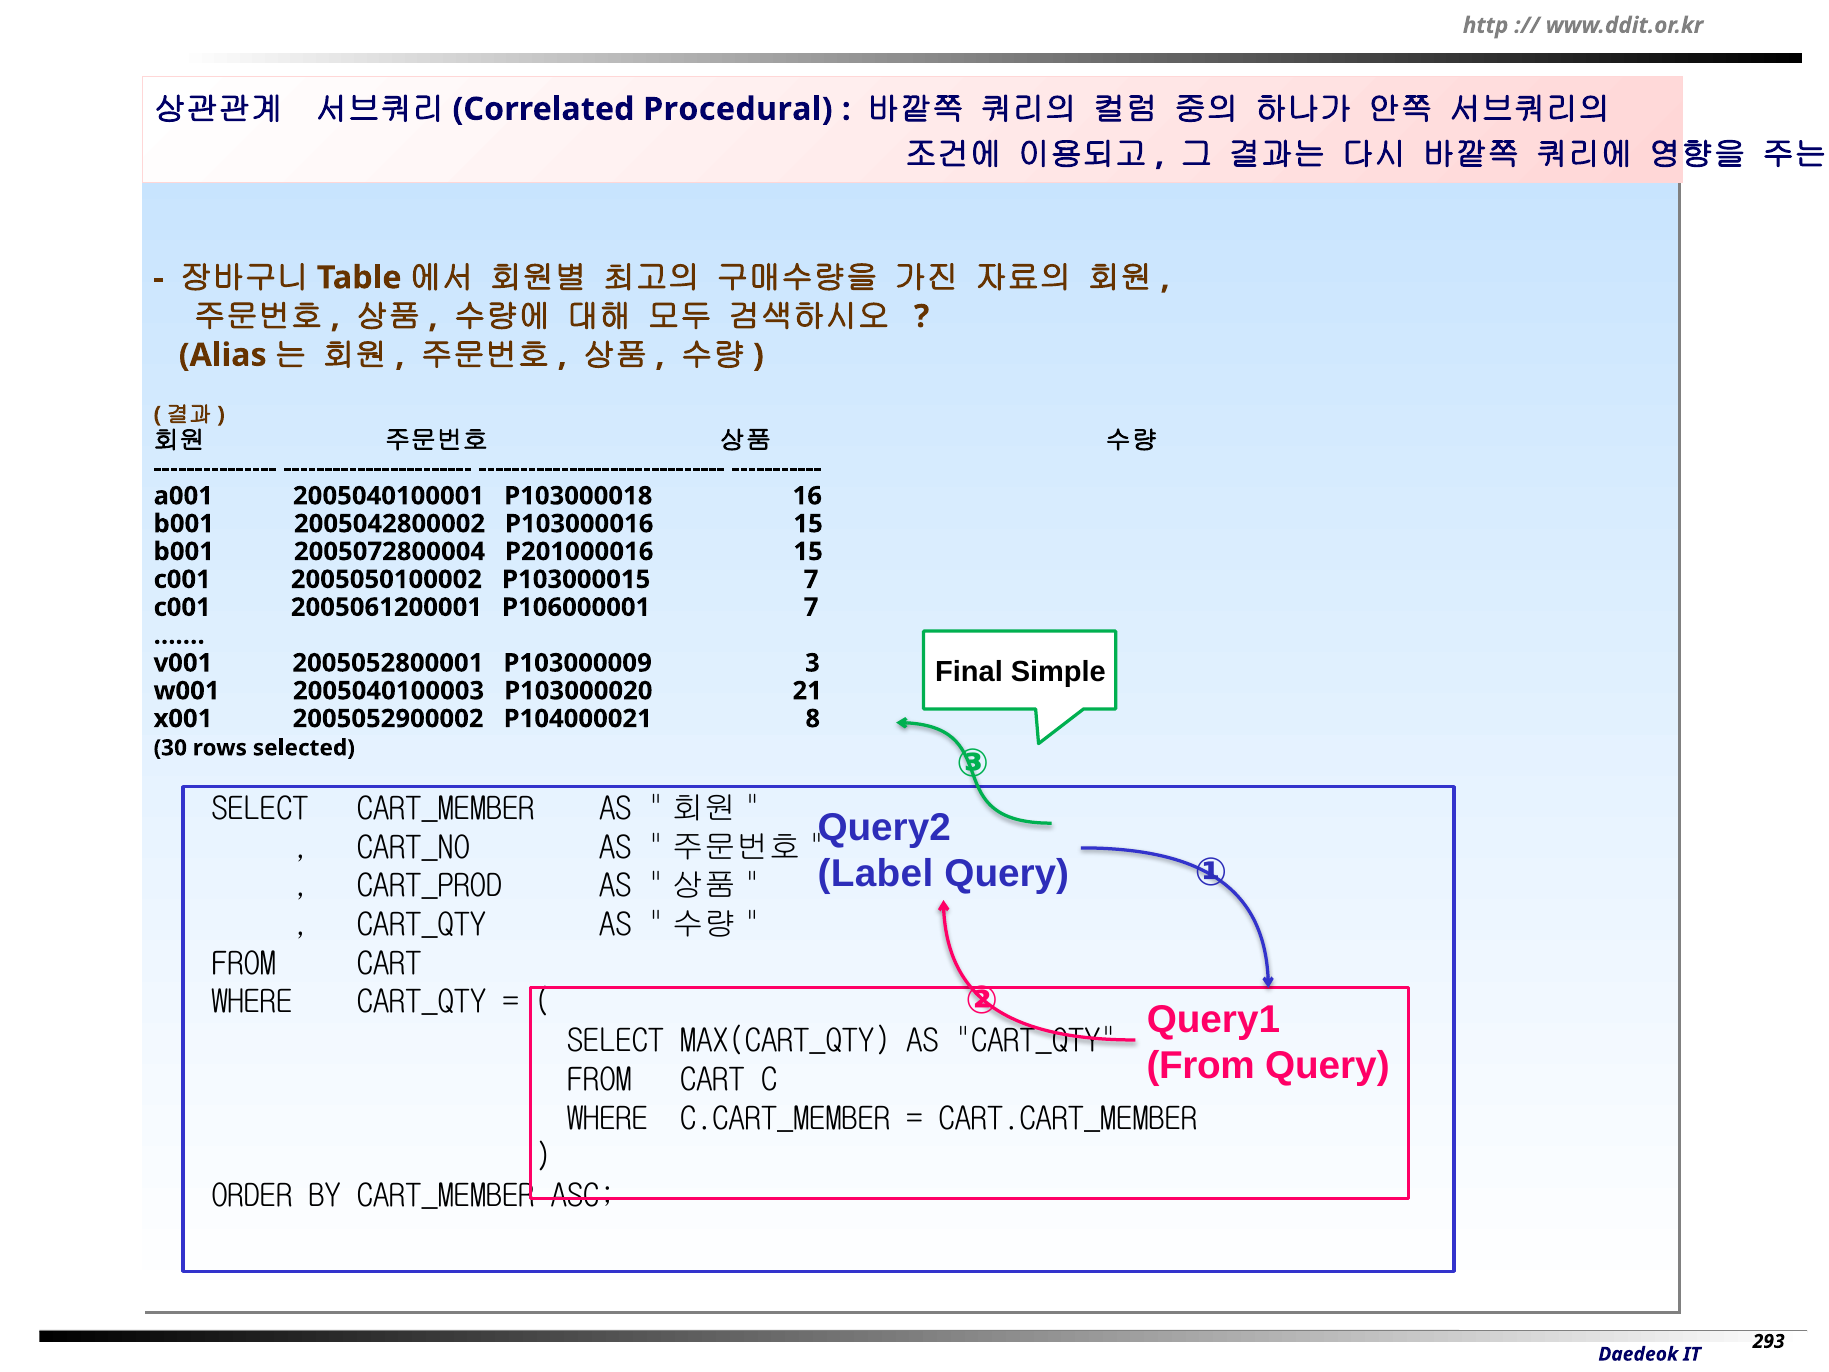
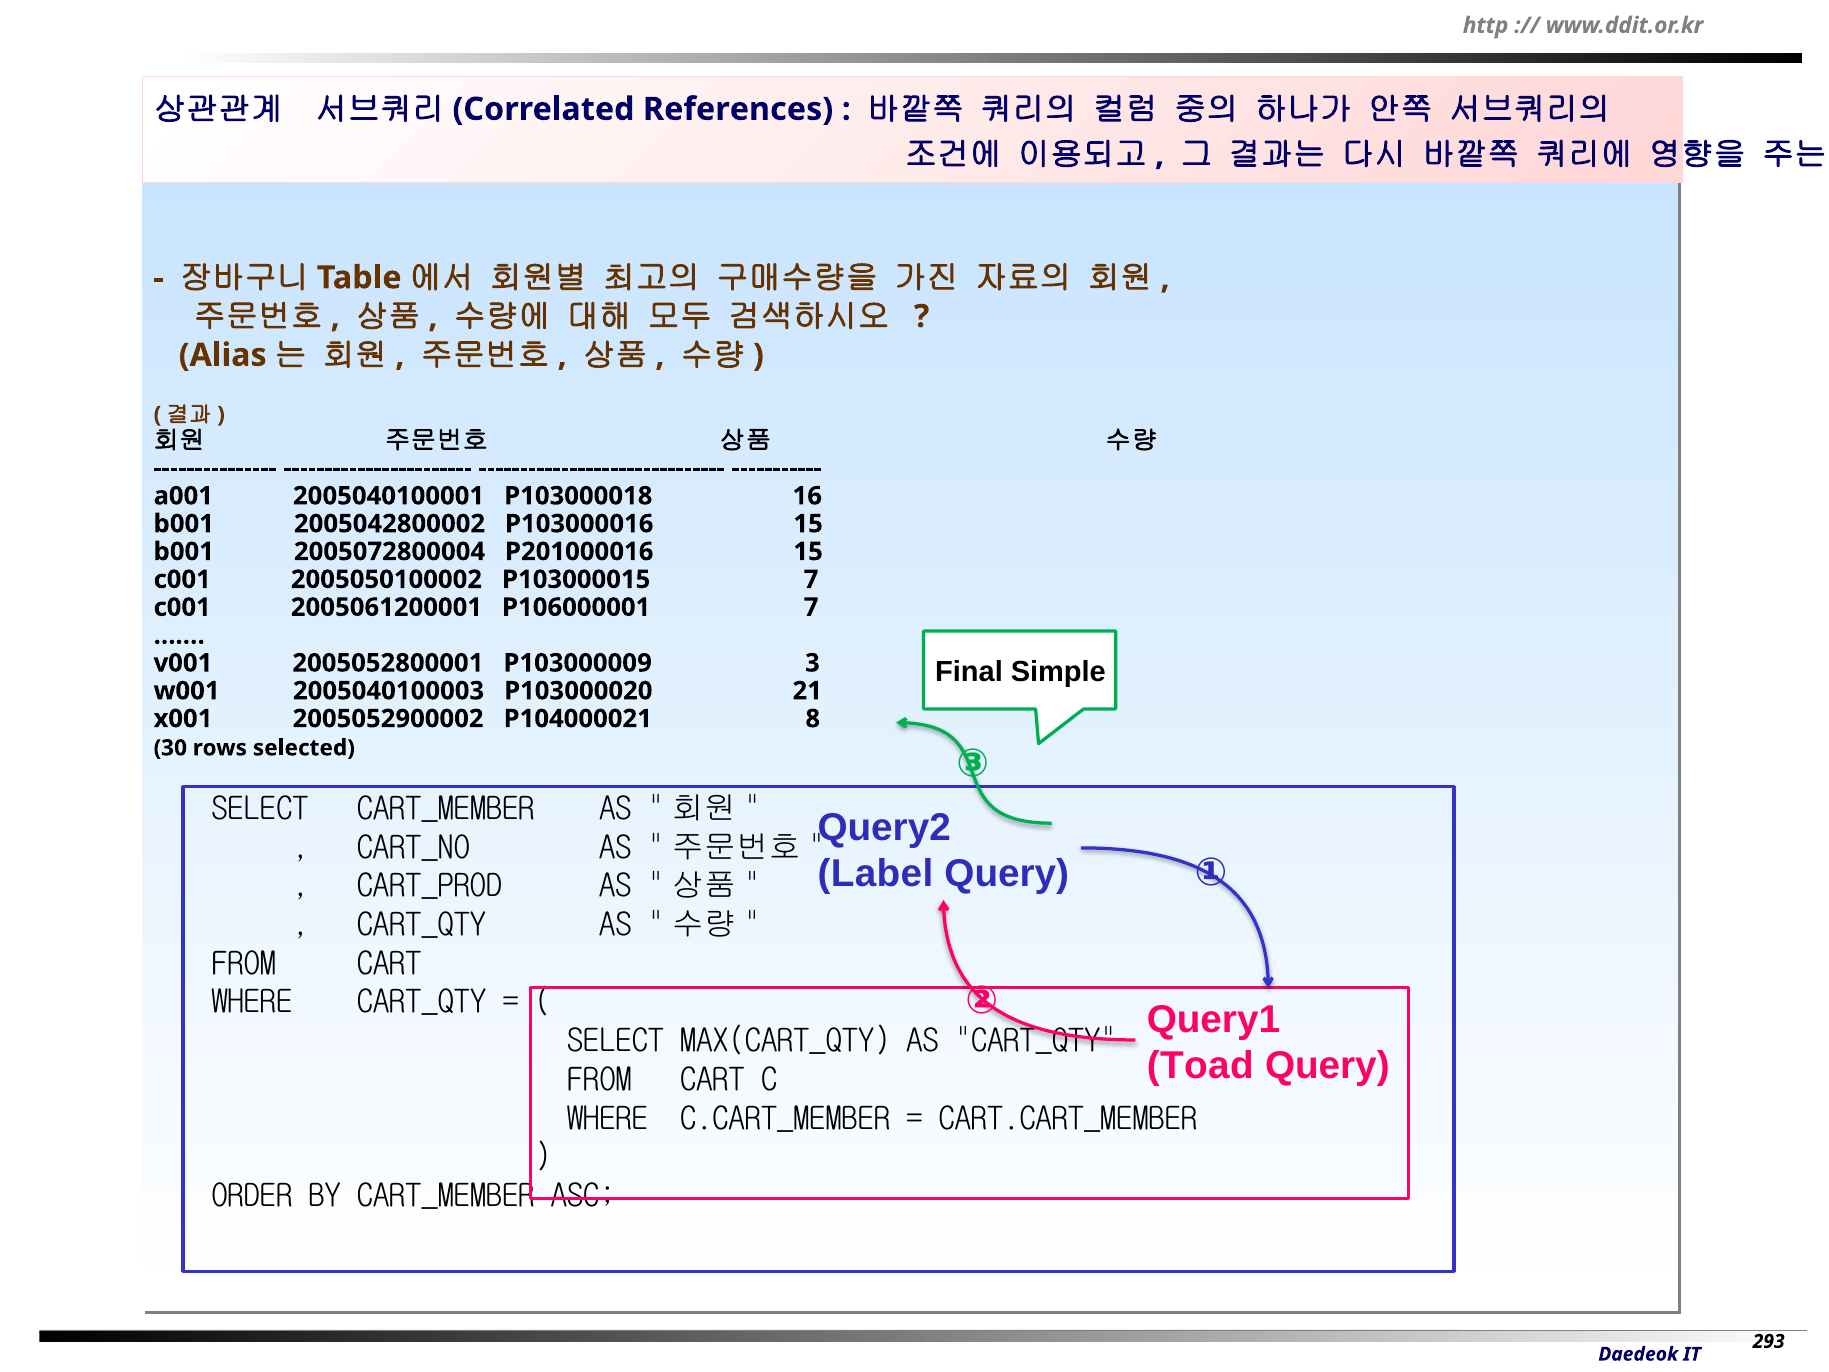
Procedural: Procedural -> References
From at (1201, 1066): From -> Toad
